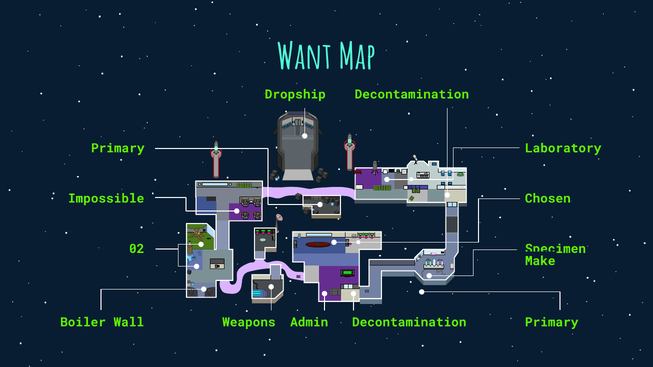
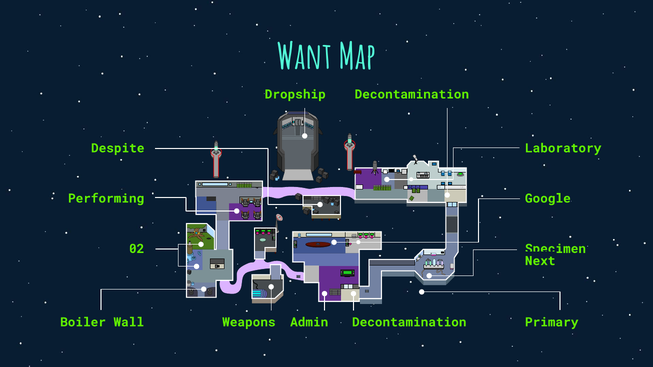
Primary at (118, 148): Primary -> Despite
Impossible: Impossible -> Performing
Chosen: Chosen -> Google
Make: Make -> Next
